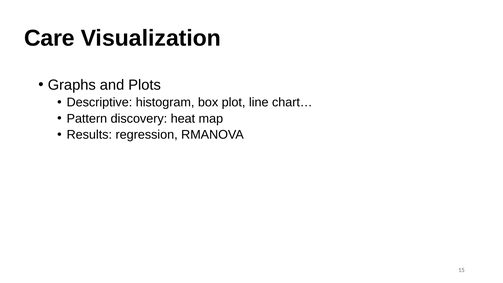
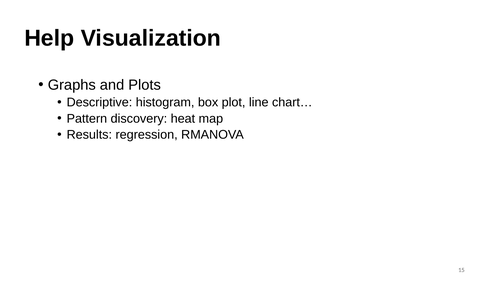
Care: Care -> Help
